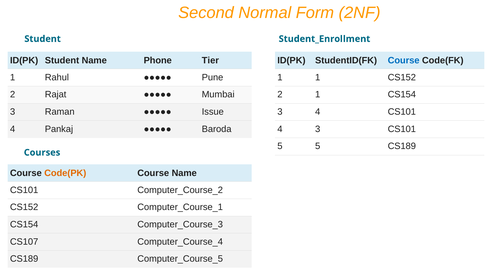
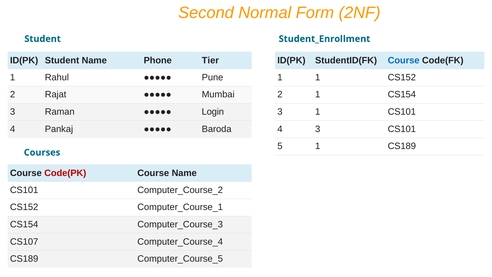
Issue: Issue -> Login
3 4: 4 -> 1
5 5: 5 -> 1
Code(PK colour: orange -> red
